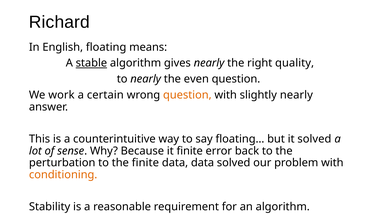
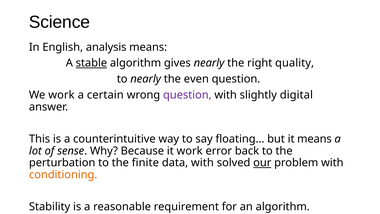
Richard: Richard -> Science
floating: floating -> analysis
question at (187, 95) colour: orange -> purple
slightly nearly: nearly -> digital
it solved: solved -> means
it finite: finite -> work
data data: data -> with
our underline: none -> present
